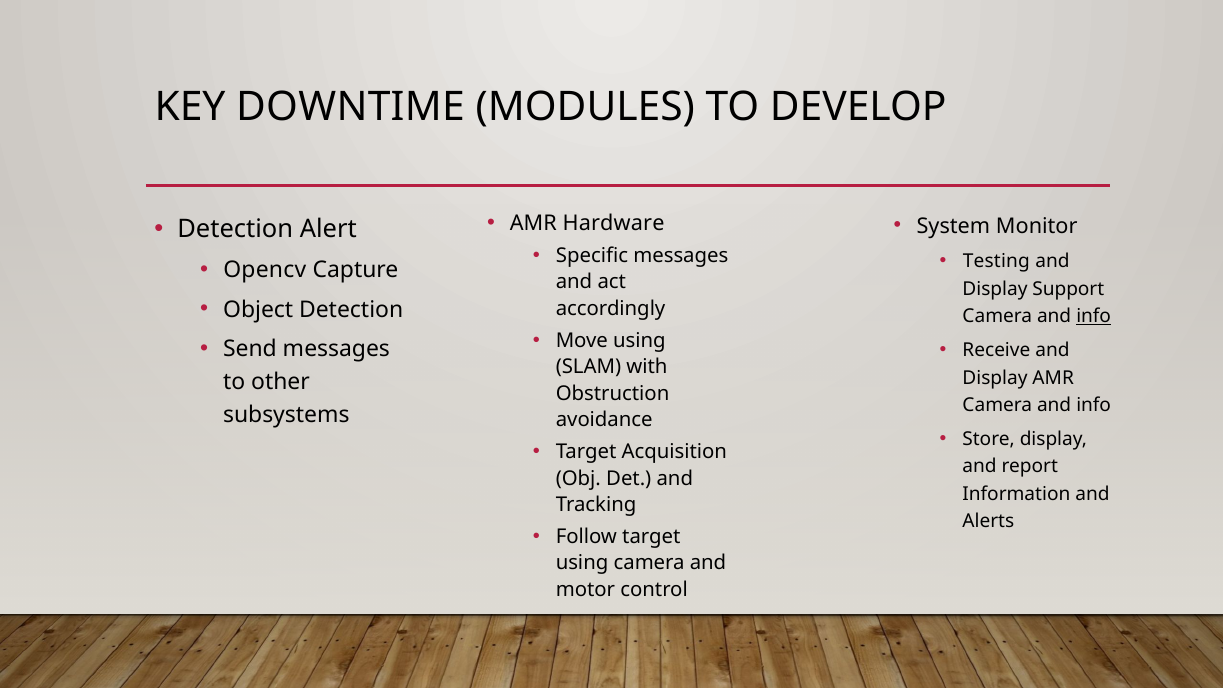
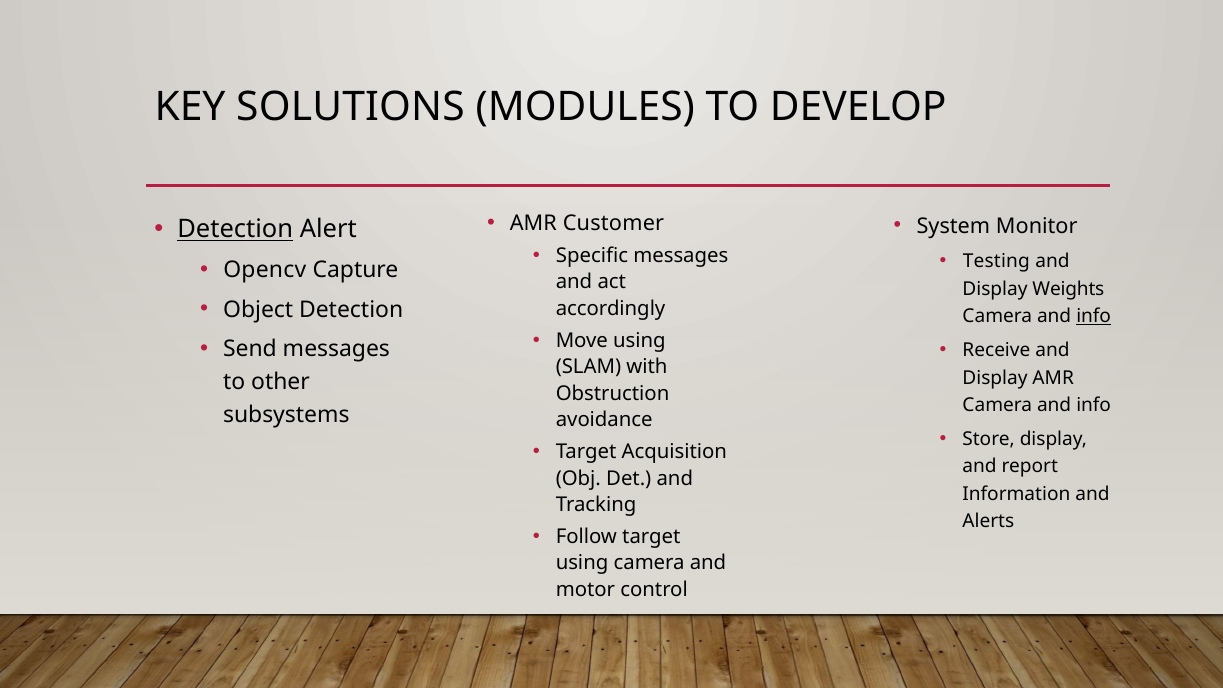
DOWNTIME: DOWNTIME -> SOLUTIONS
Hardware: Hardware -> Customer
Detection at (235, 230) underline: none -> present
Support: Support -> Weights
